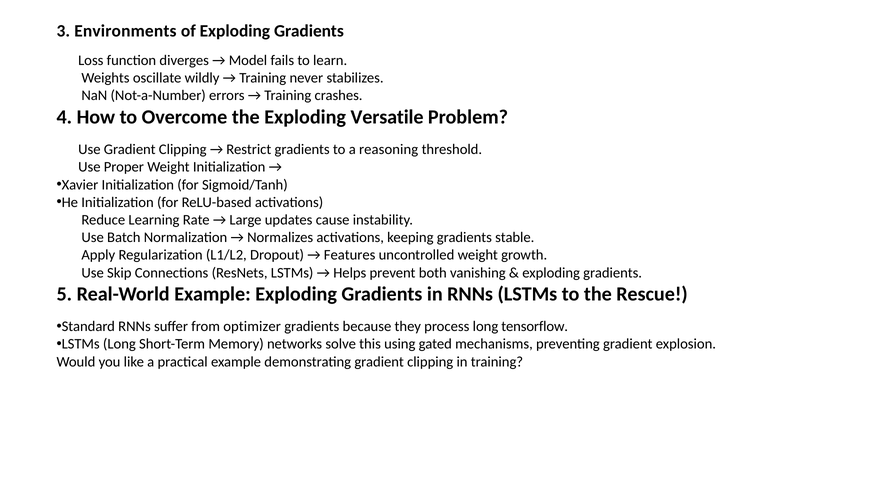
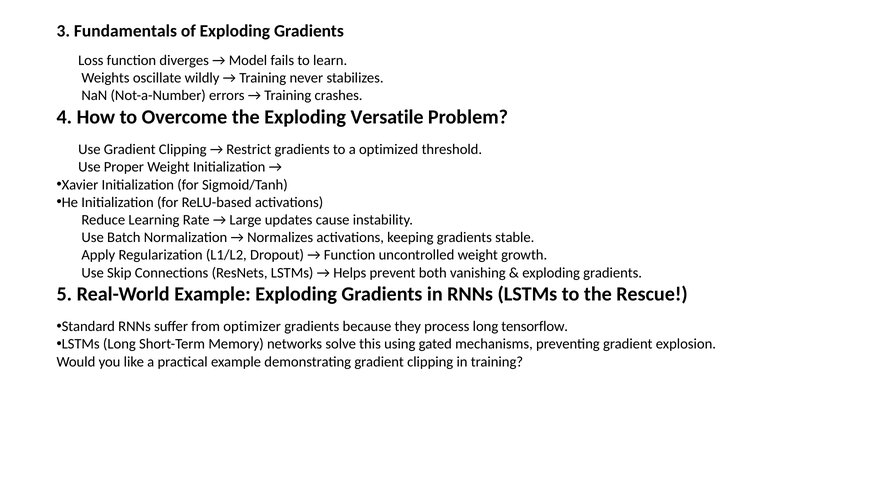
Environments: Environments -> Fundamentals
reasoning: reasoning -> optimized
Features at (350, 255): Features -> Function
